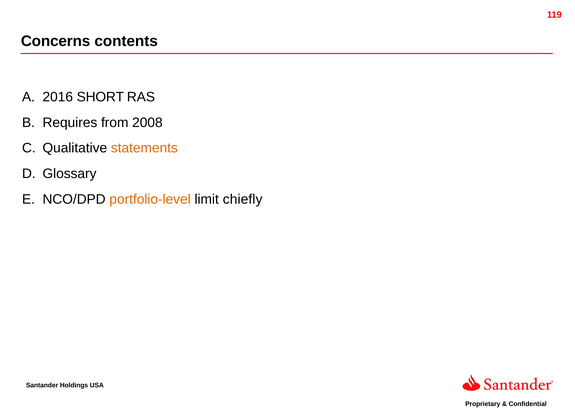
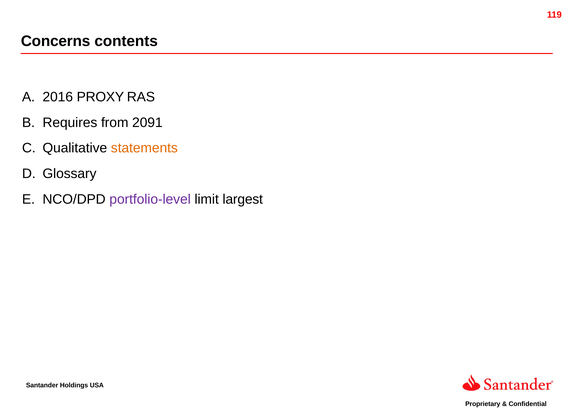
SHORT: SHORT -> PROXY
2008: 2008 -> 2091
portfolio-level colour: orange -> purple
chiefly: chiefly -> largest
